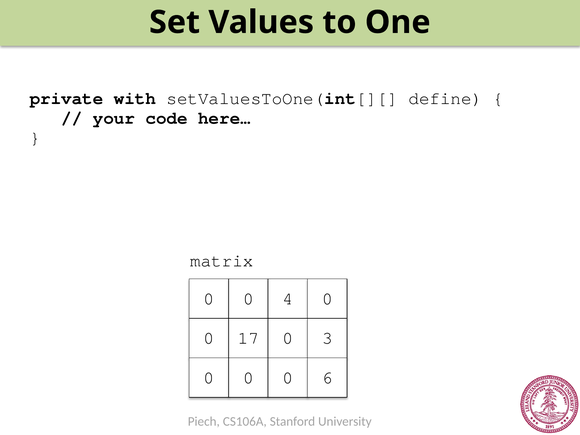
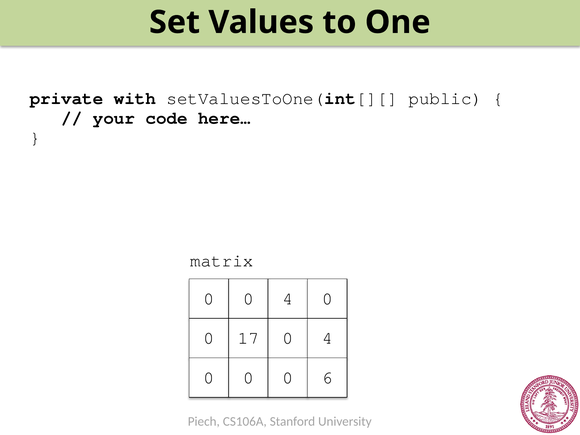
define: define -> public
17 0 3: 3 -> 4
